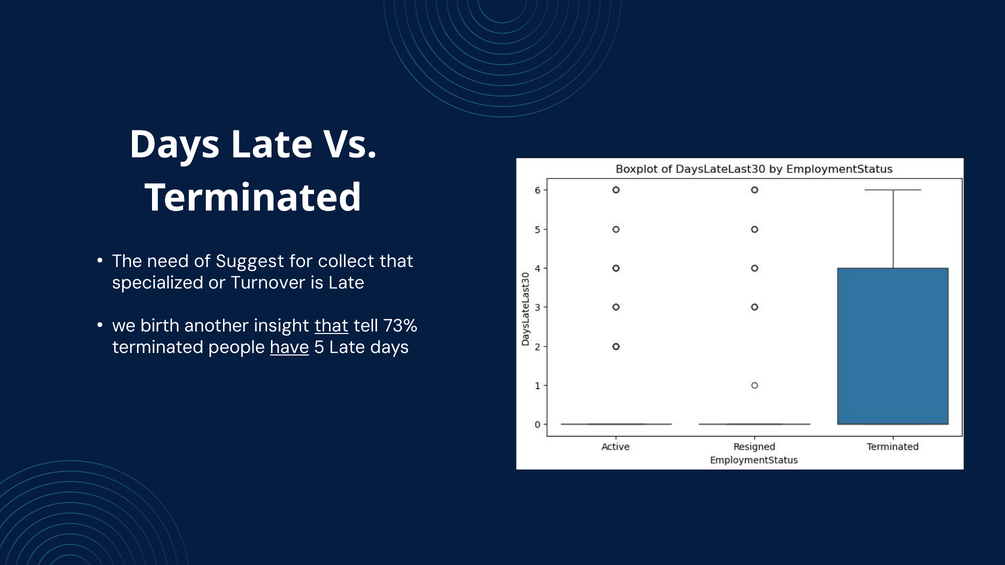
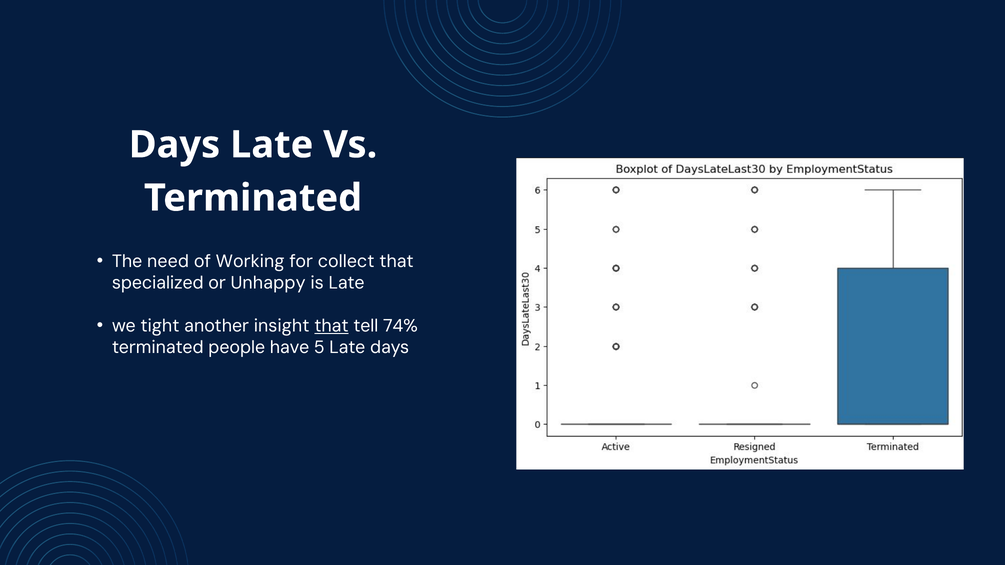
Suggest: Suggest -> Working
Turnover: Turnover -> Unhappy
birth: birth -> tight
73%: 73% -> 74%
have underline: present -> none
